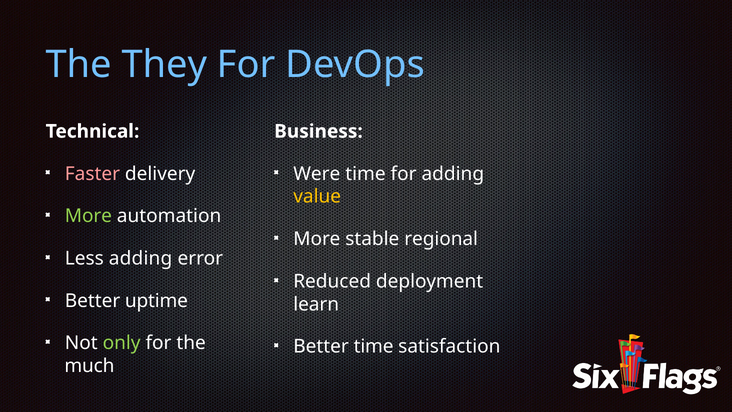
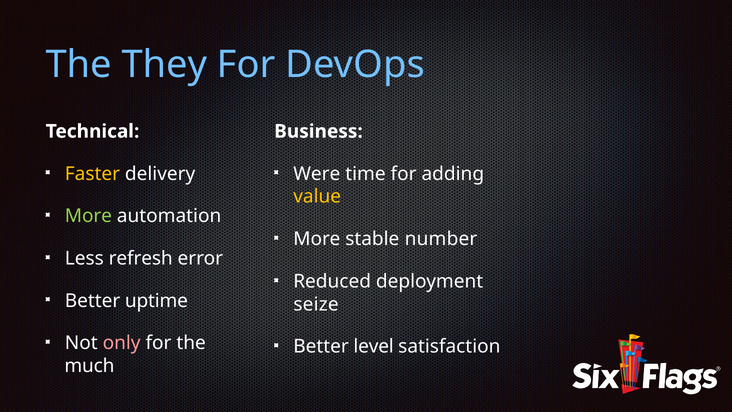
Faster colour: pink -> yellow
regional: regional -> number
Less adding: adding -> refresh
learn: learn -> seize
only colour: light green -> pink
Better time: time -> level
